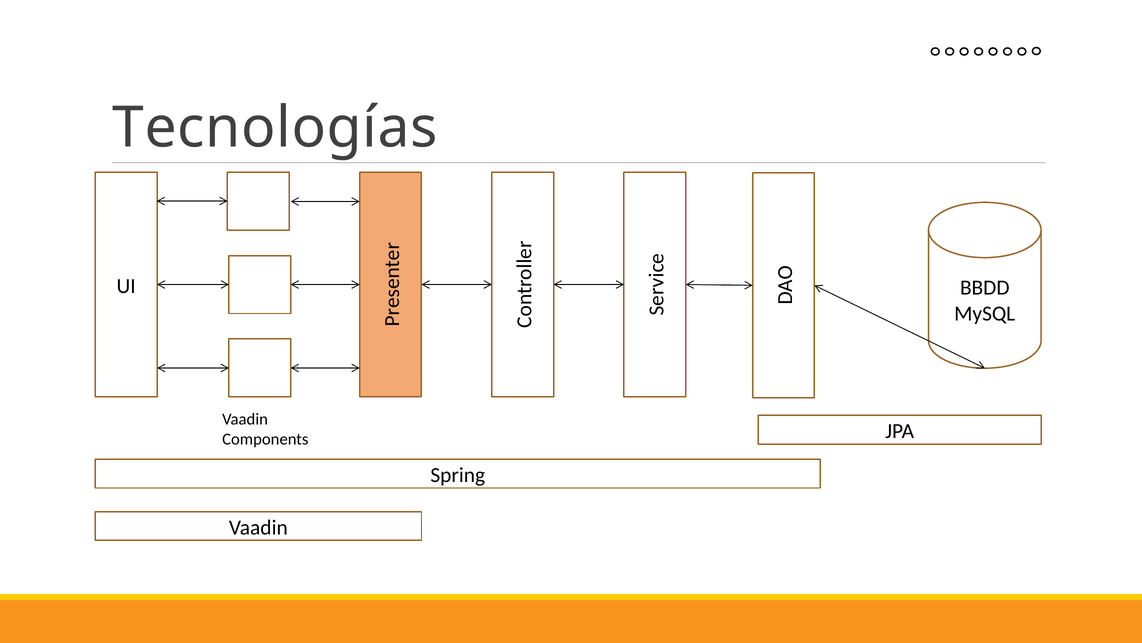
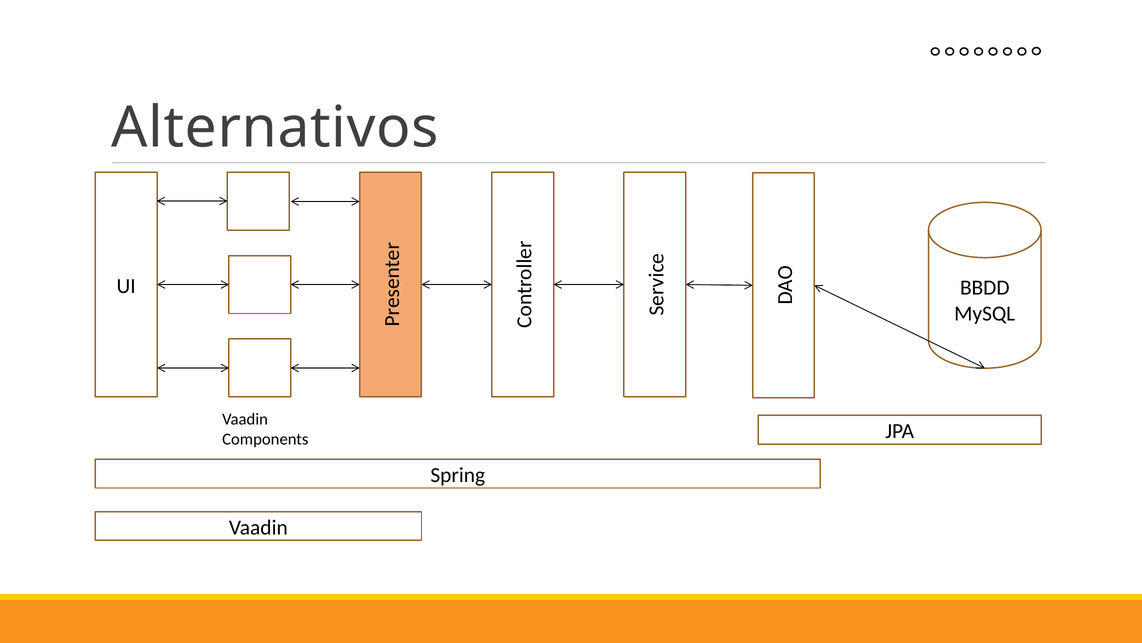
Tecnologías: Tecnologías -> Alternativos
